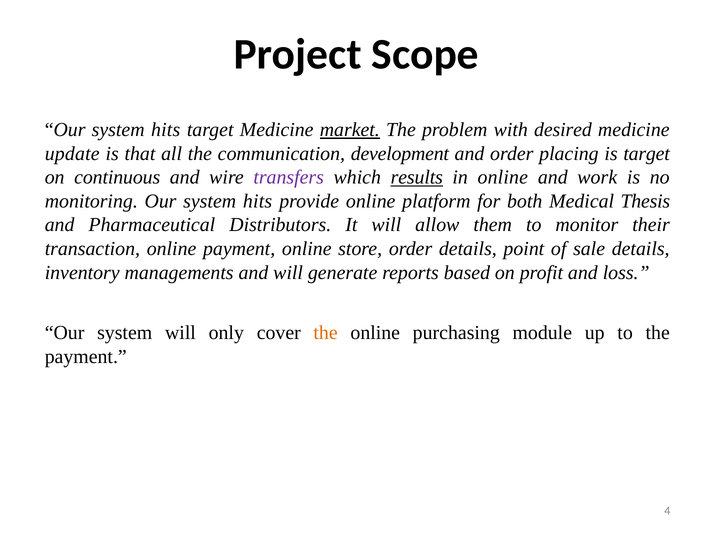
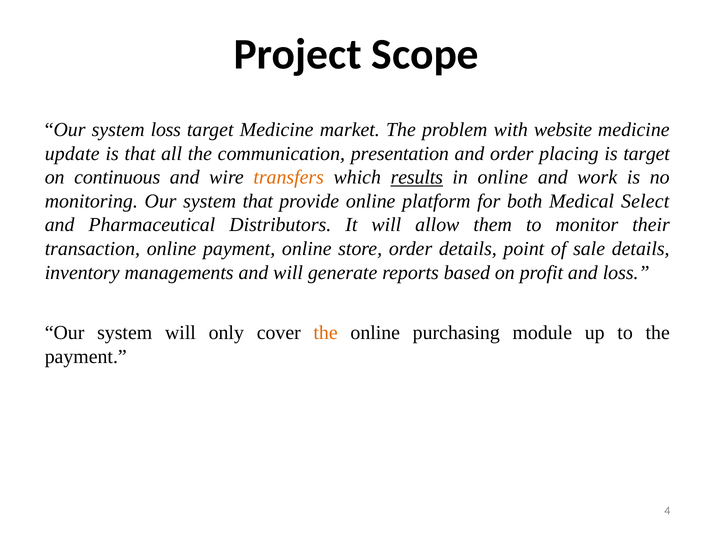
hits at (166, 130): hits -> loss
market underline: present -> none
desired: desired -> website
development: development -> presentation
transfers colour: purple -> orange
monitoring Our system hits: hits -> that
Thesis: Thesis -> Select
